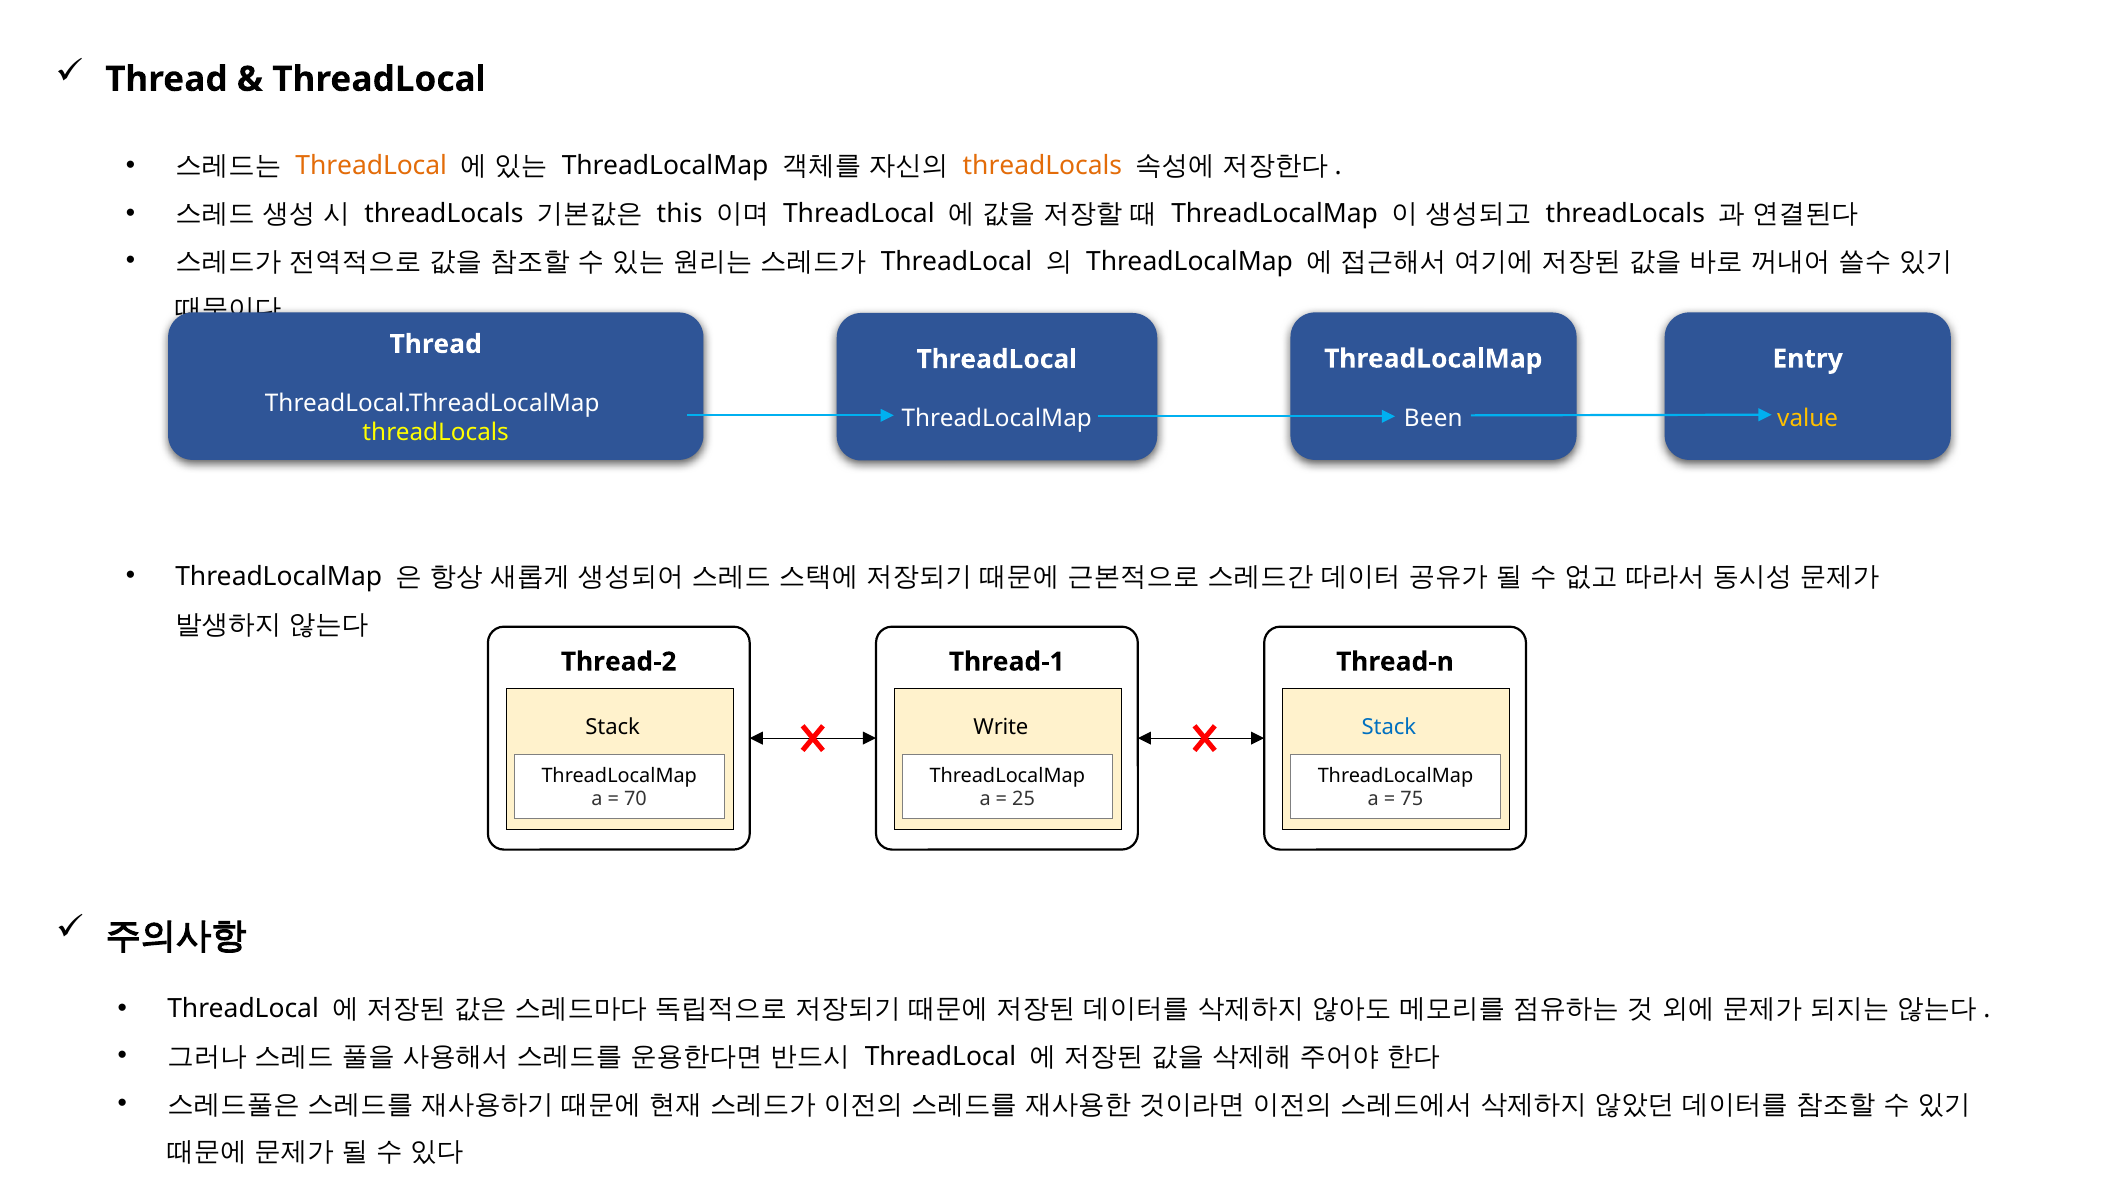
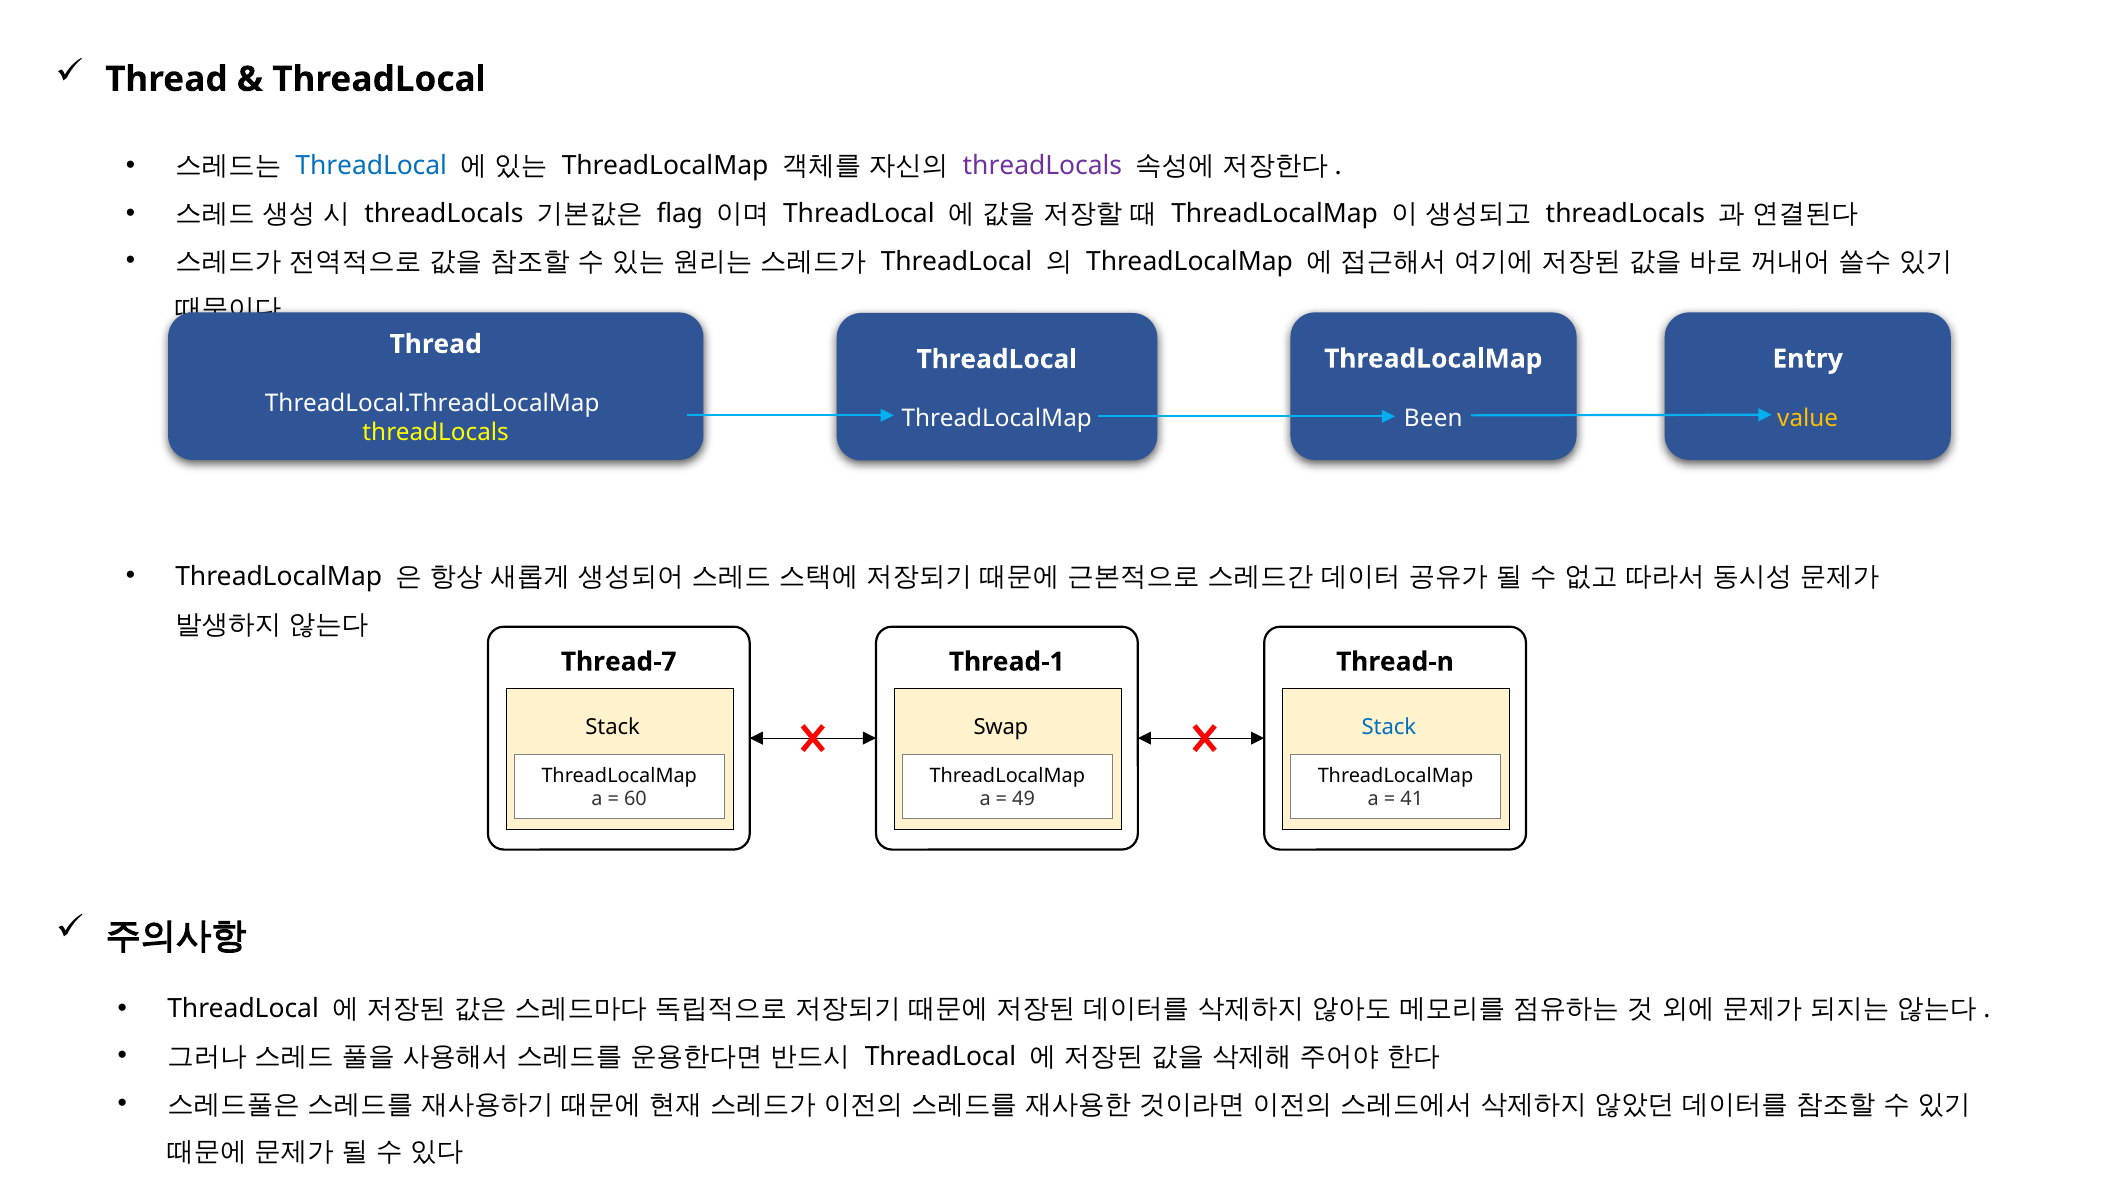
ThreadLocal at (371, 166) colour: orange -> blue
threadLocals at (1042, 166) colour: orange -> purple
this: this -> flag
Thread-2: Thread-2 -> Thread-7
Write: Write -> Swap
70: 70 -> 60
25: 25 -> 49
75: 75 -> 41
